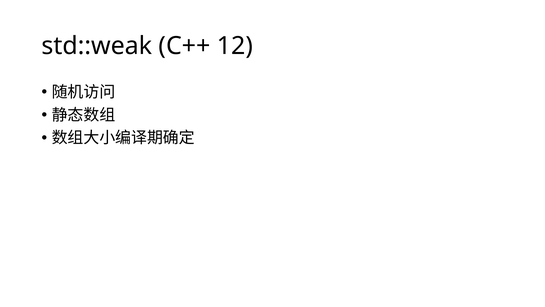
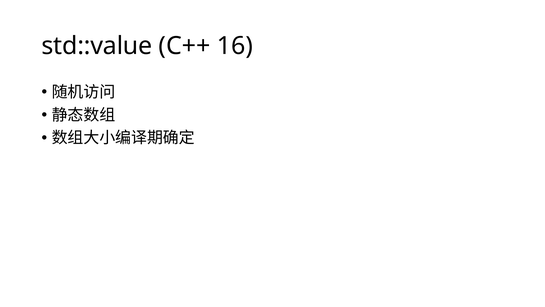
std::weak: std::weak -> std::value
12: 12 -> 16
